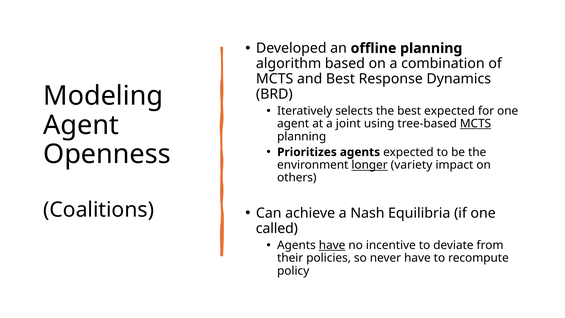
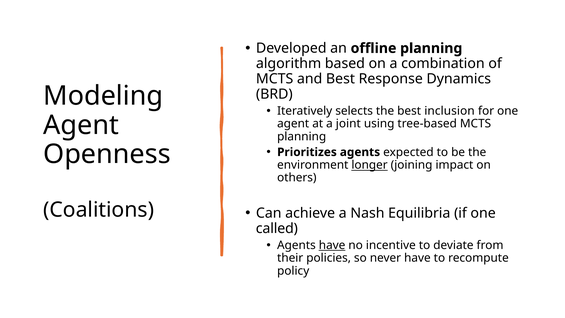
best expected: expected -> inclusion
MCTS at (476, 124) underline: present -> none
variety: variety -> joining
